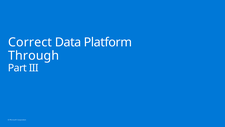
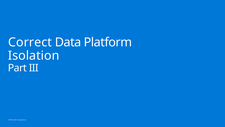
Through: Through -> Isolation
